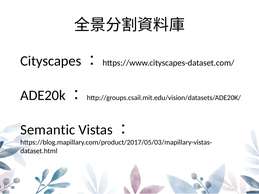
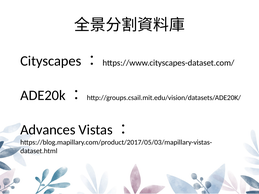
Semantic: Semantic -> Advances
